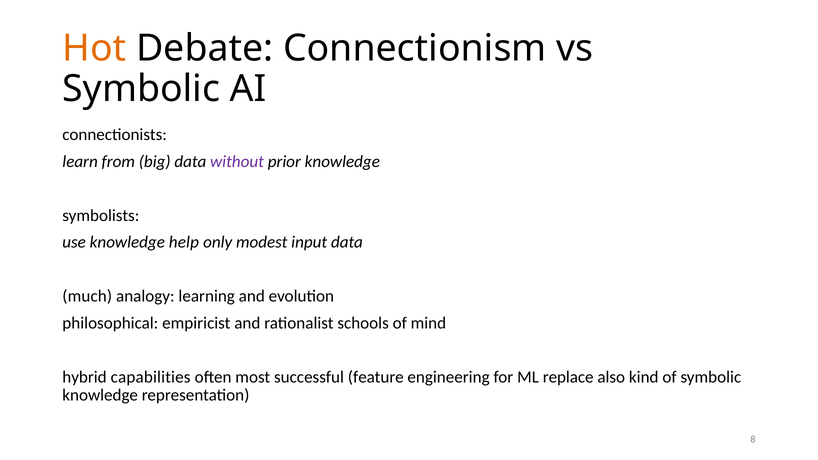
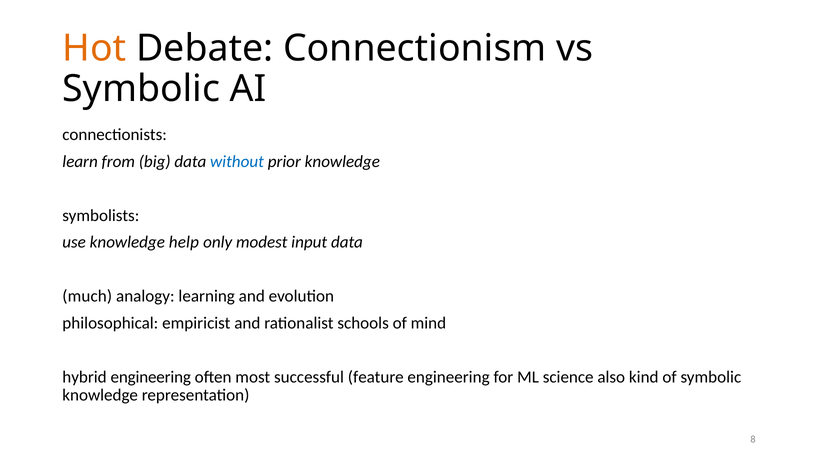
without colour: purple -> blue
hybrid capabilities: capabilities -> engineering
replace: replace -> science
